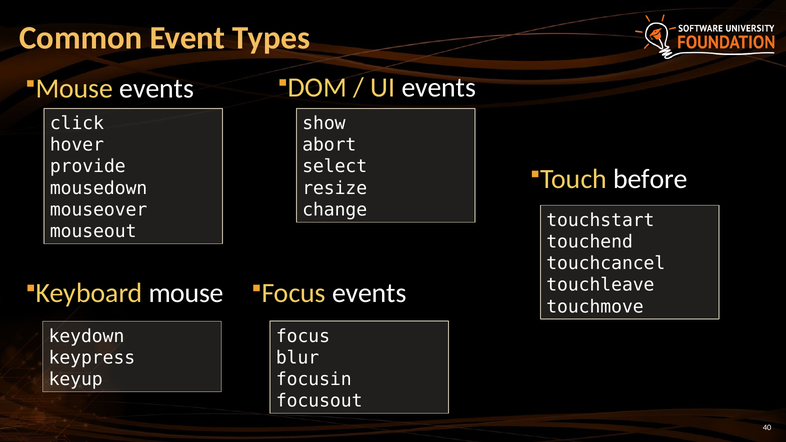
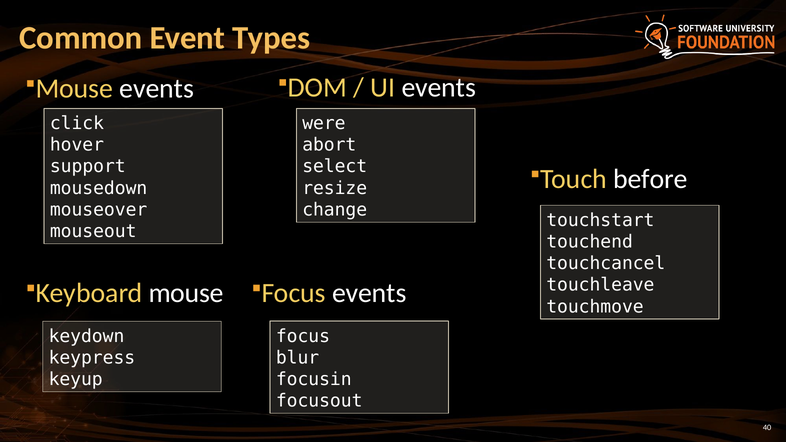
show: show -> were
provide: provide -> support
